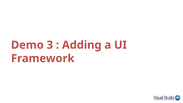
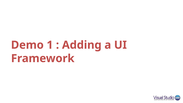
3: 3 -> 1
